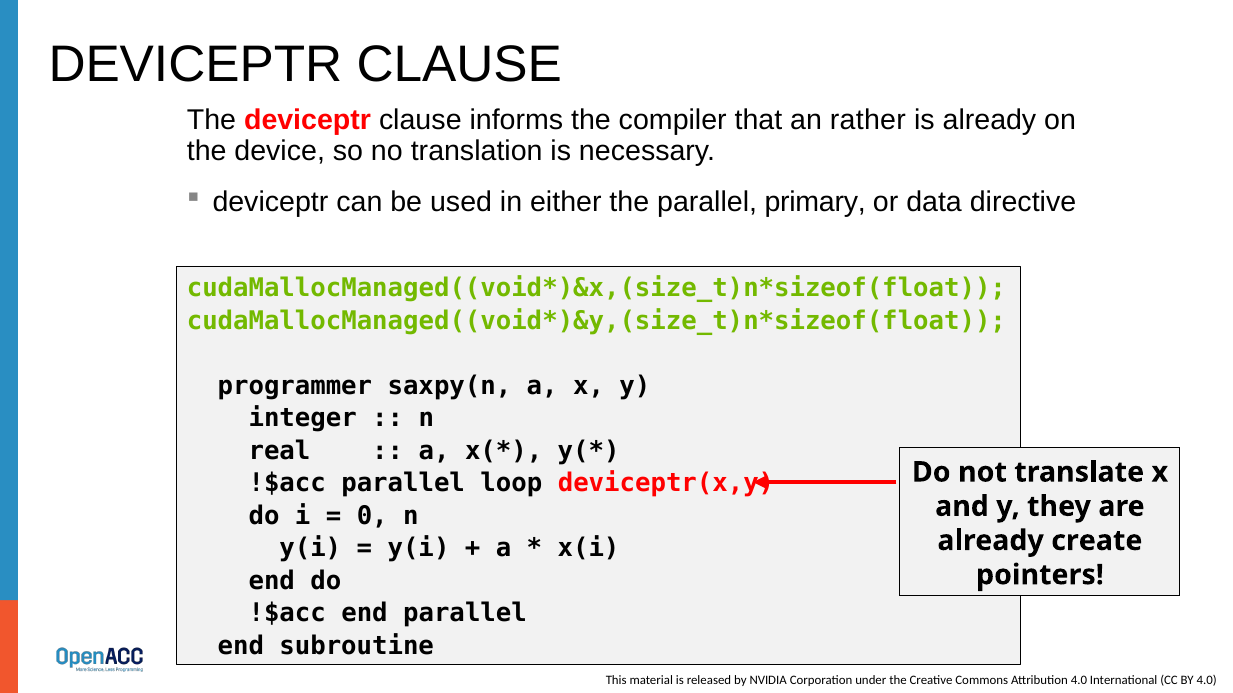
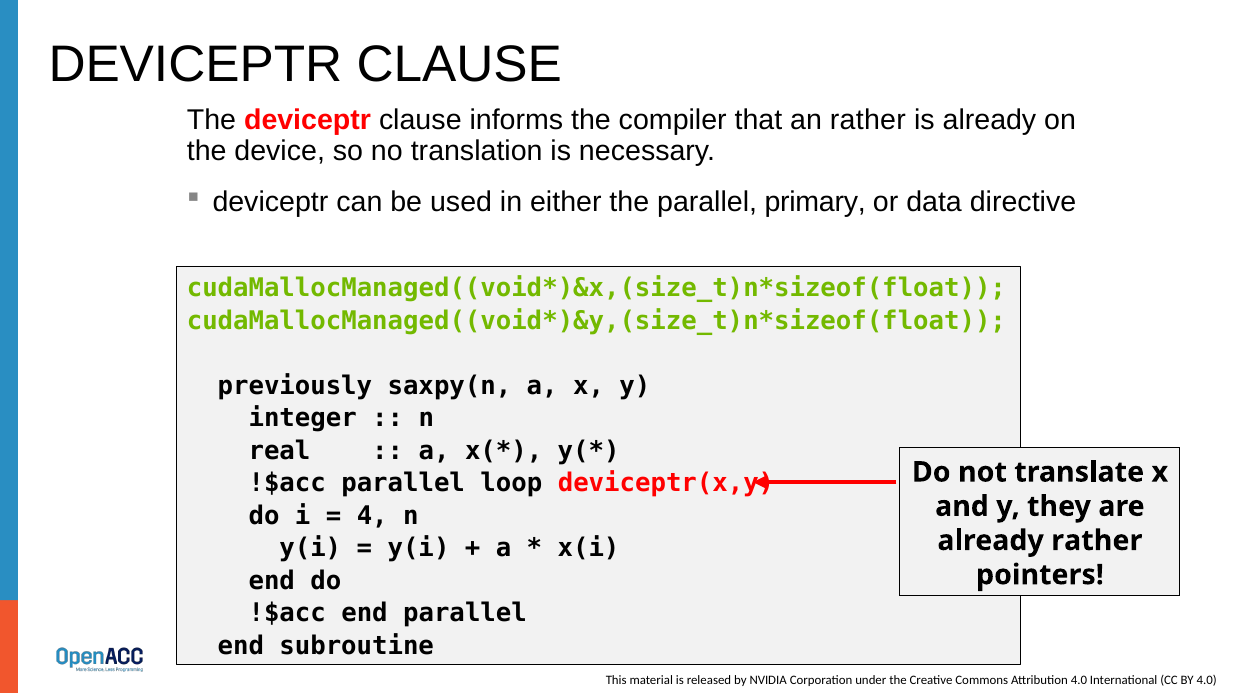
programmer: programmer -> previously
0: 0 -> 4
already create: create -> rather
